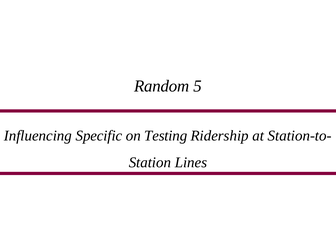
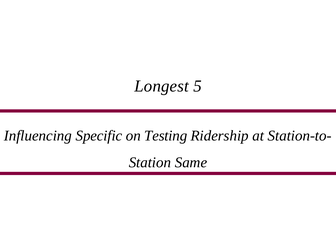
Random: Random -> Longest
Lines: Lines -> Same
